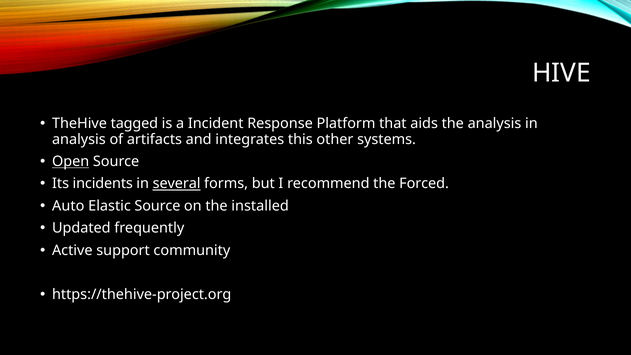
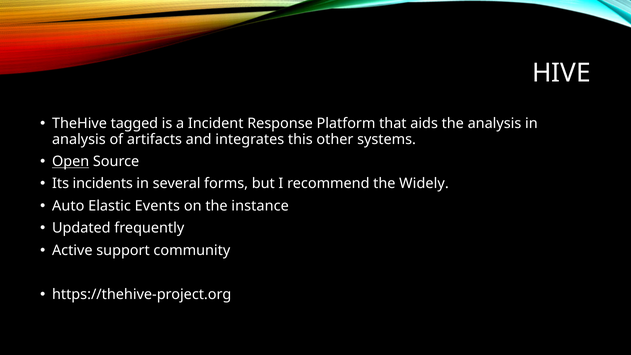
several underline: present -> none
Forced: Forced -> Widely
Elastic Source: Source -> Events
installed: installed -> instance
